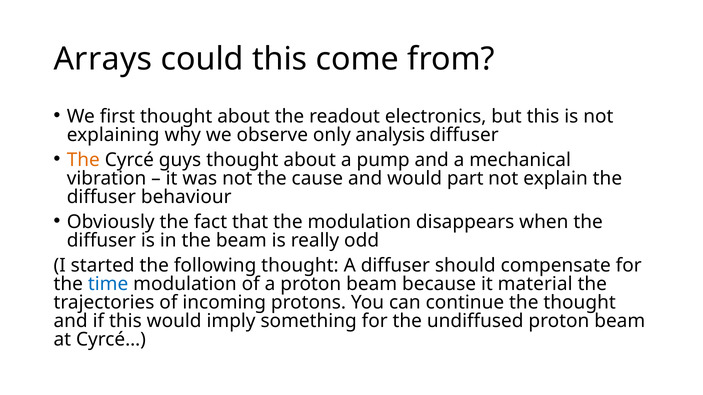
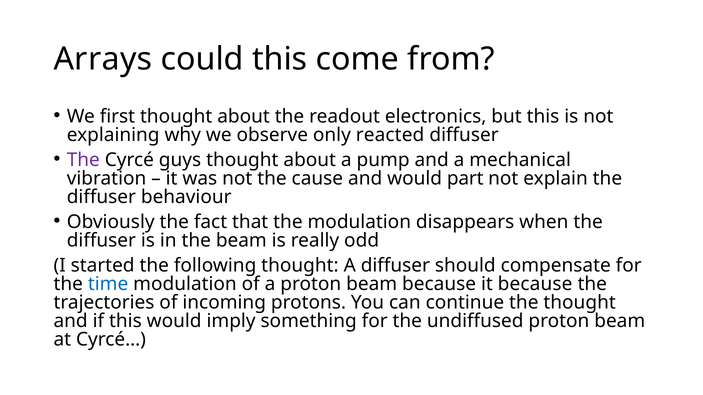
analysis: analysis -> reacted
The at (83, 160) colour: orange -> purple
it material: material -> because
